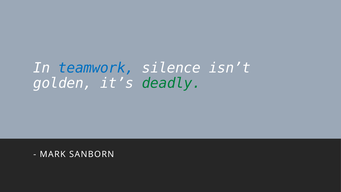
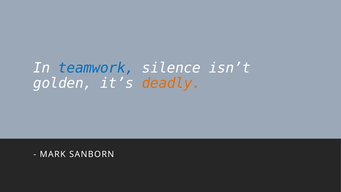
deadly colour: green -> orange
